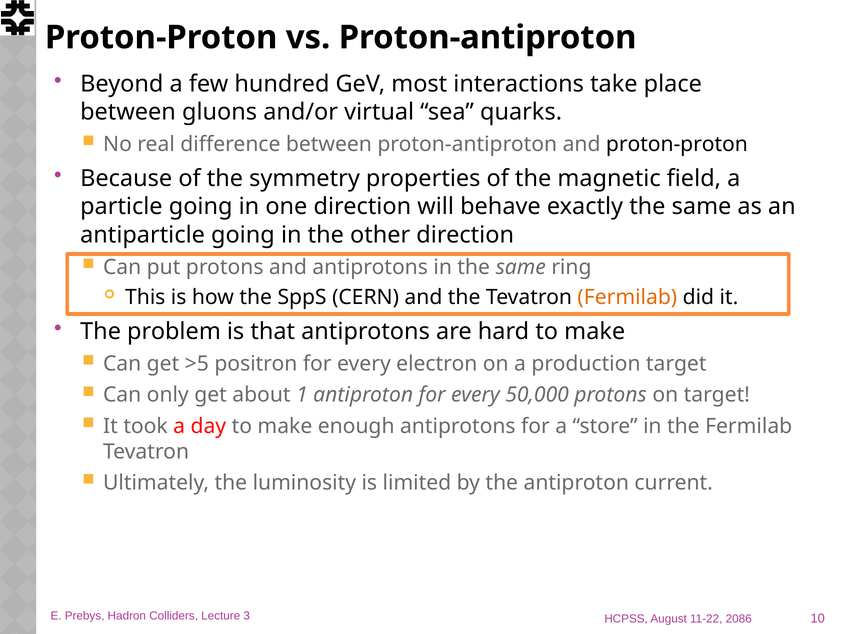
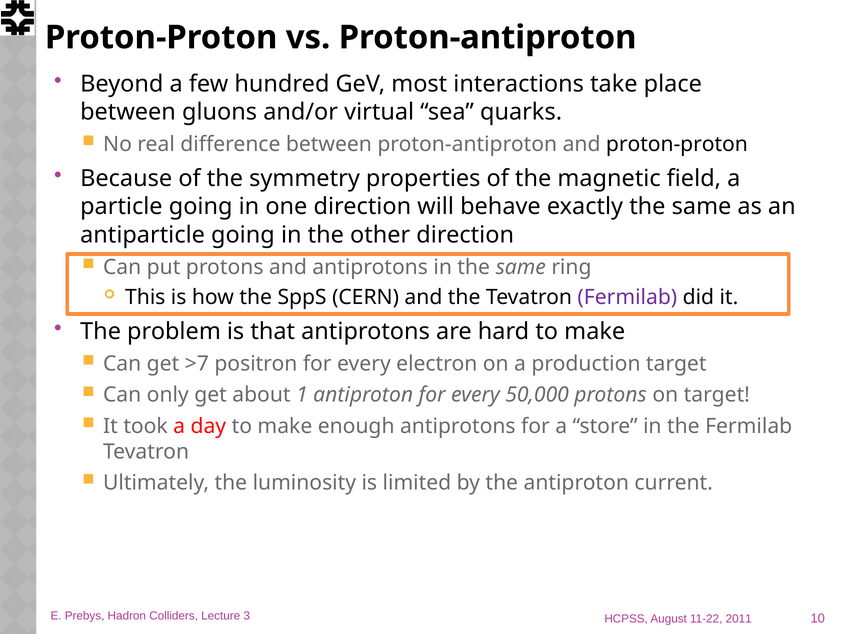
Fermilab at (627, 297) colour: orange -> purple
>5: >5 -> >7
2086: 2086 -> 2011
